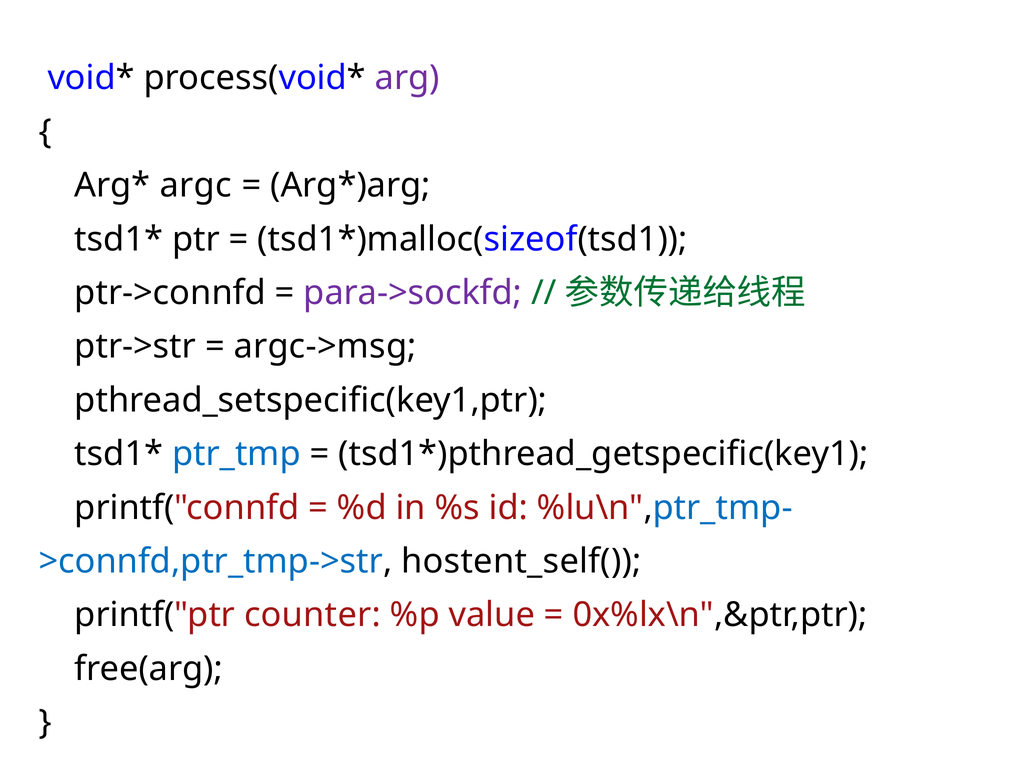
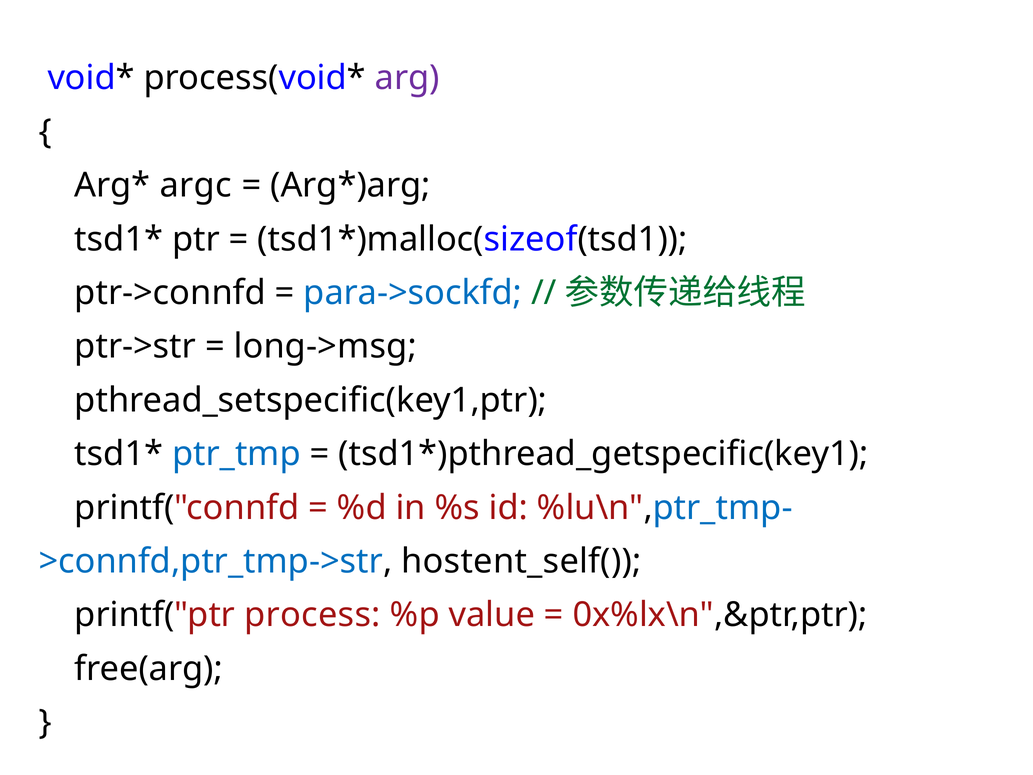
para->sockfd colour: purple -> blue
argc->msg: argc->msg -> long->msg
counter: counter -> process
